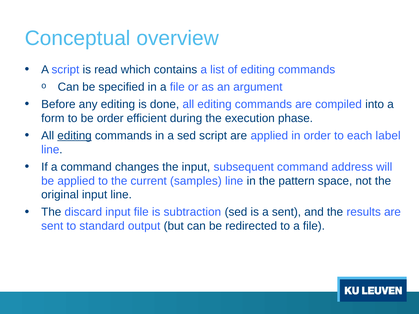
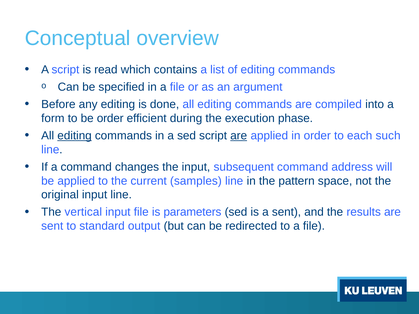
are at (239, 136) underline: none -> present
label: label -> such
discard: discard -> vertical
subtraction: subtraction -> parameters
